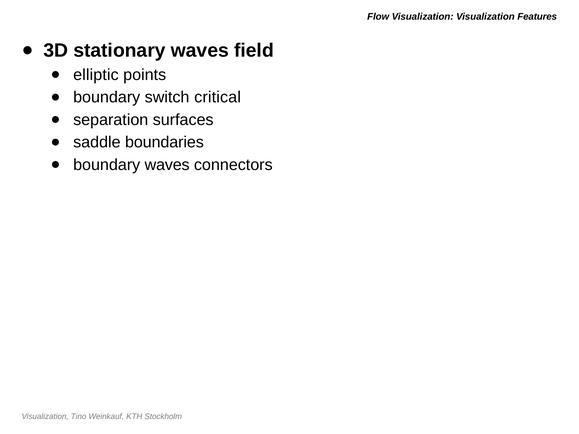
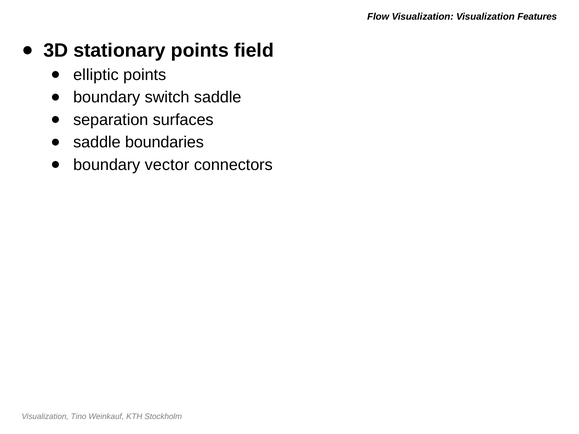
stationary waves: waves -> points
switch critical: critical -> saddle
boundary waves: waves -> vector
